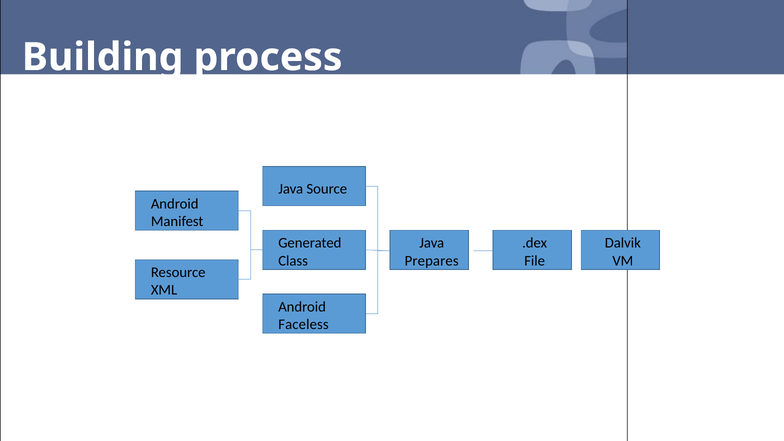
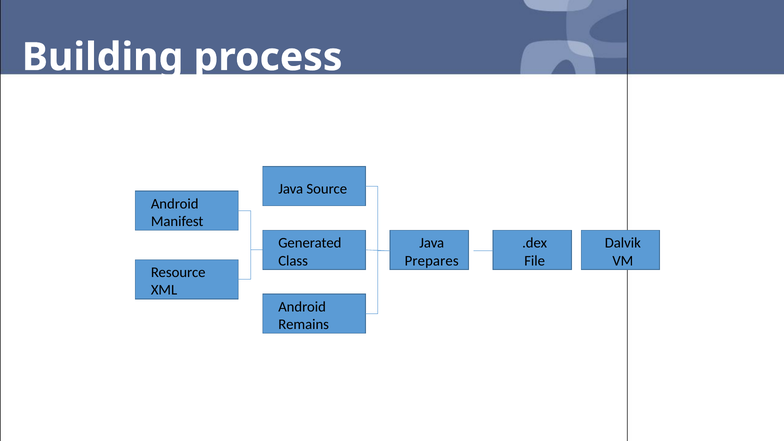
Faceless: Faceless -> Remains
